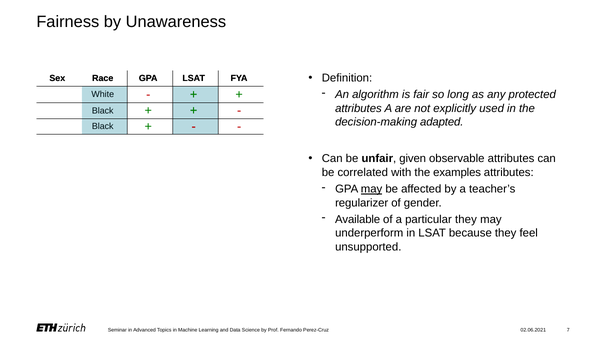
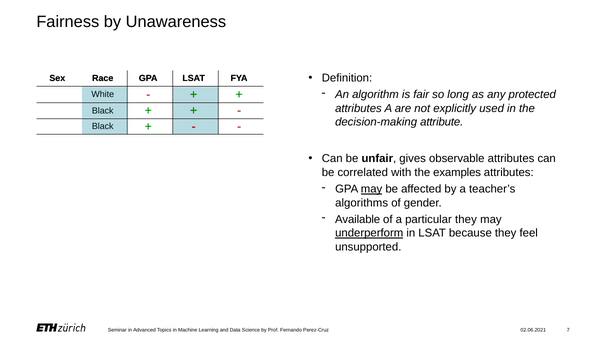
adapted: adapted -> attribute
given: given -> gives
regularizer: regularizer -> algorithms
underperform underline: none -> present
